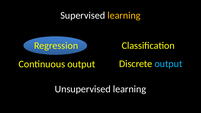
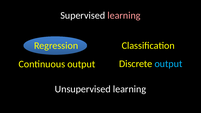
learning at (124, 15) colour: yellow -> pink
